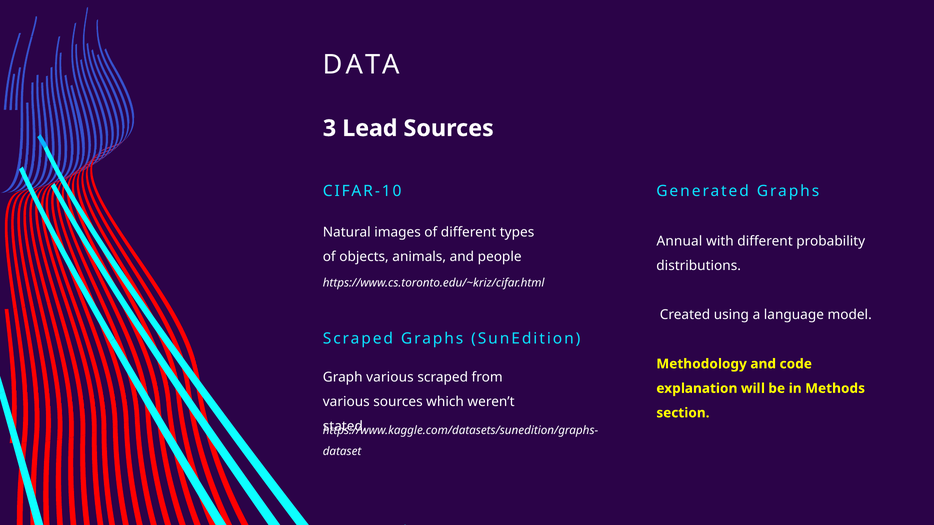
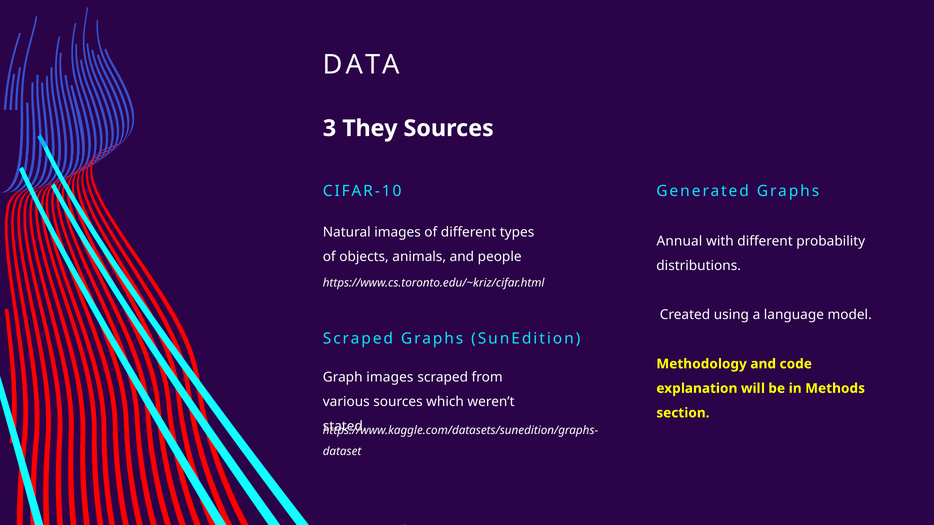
Lead: Lead -> They
Graph various: various -> images
